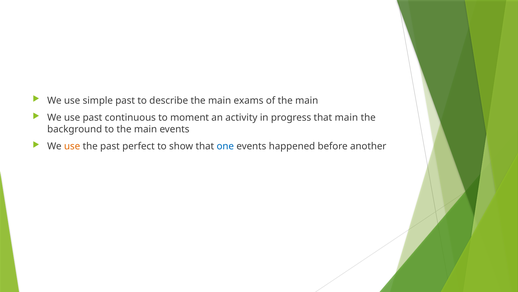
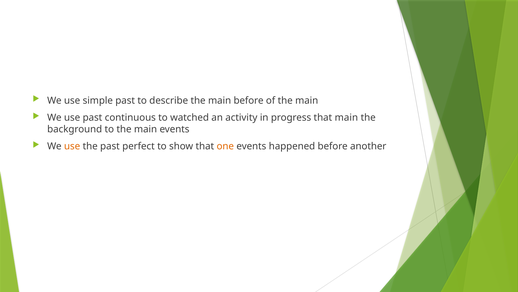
main exams: exams -> before
moment: moment -> watched
one colour: blue -> orange
